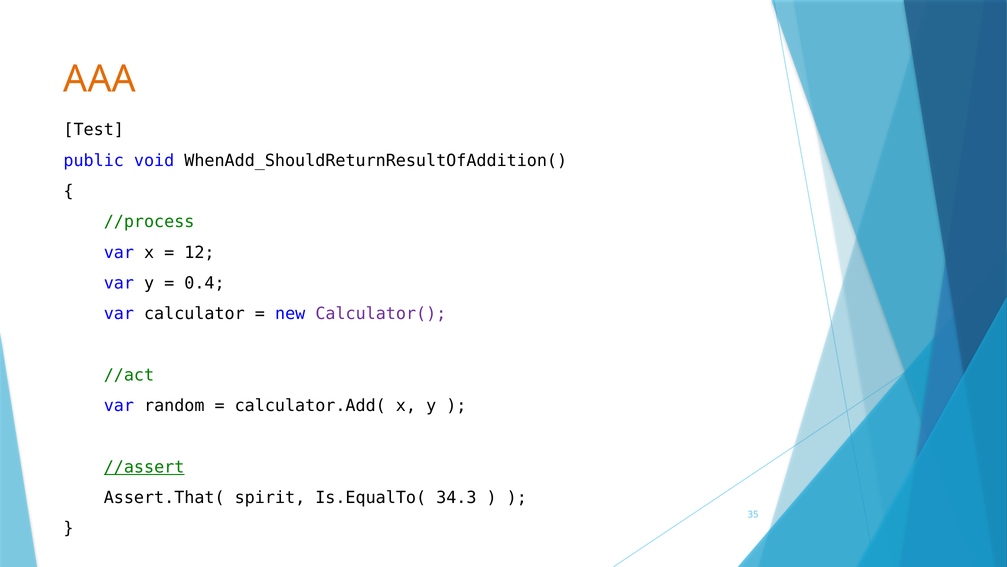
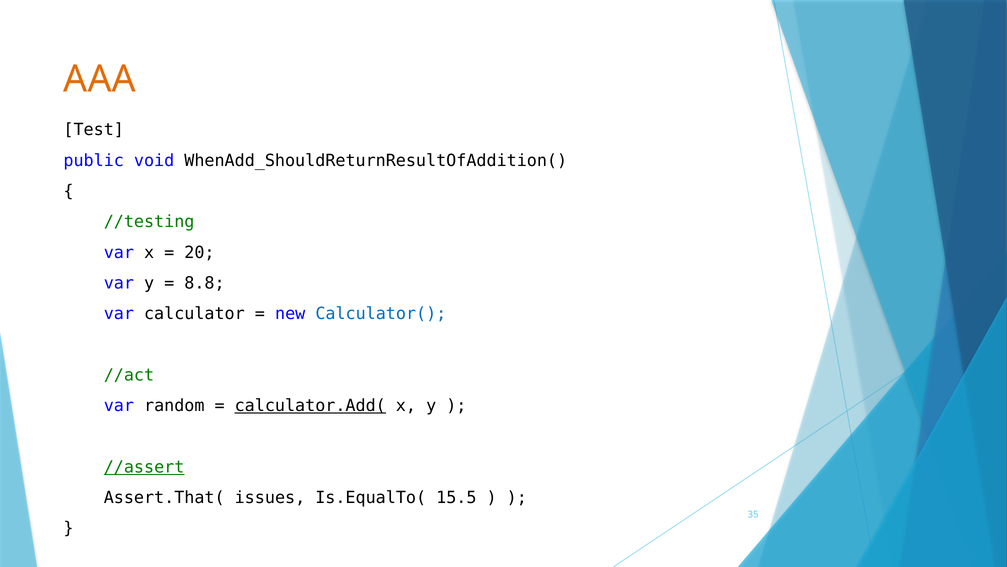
//process: //process -> //testing
12: 12 -> 20
0.4: 0.4 -> 8.8
Calculator( colour: purple -> blue
calculator.Add( underline: none -> present
spirit: spirit -> issues
34.3: 34.3 -> 15.5
